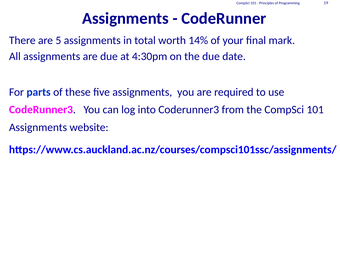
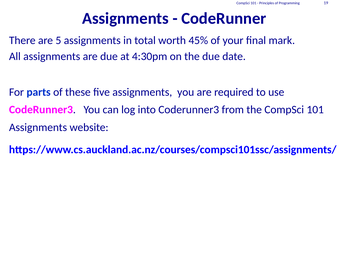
14%: 14% -> 45%
